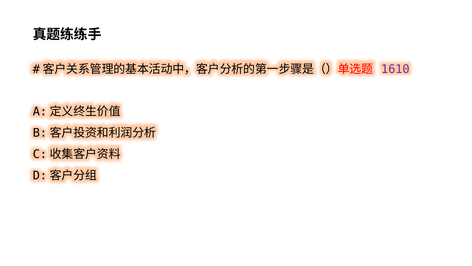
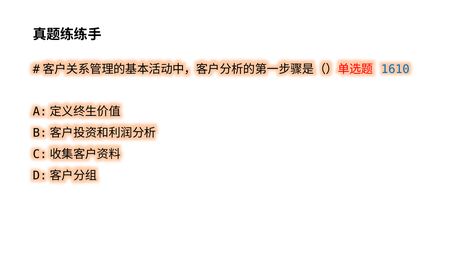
1610 colour: purple -> blue
